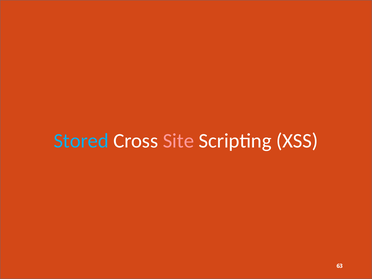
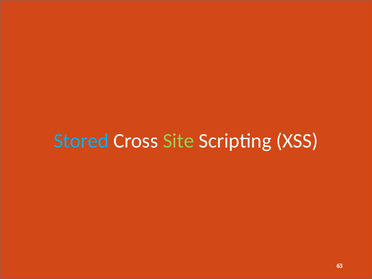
Site colour: pink -> light green
